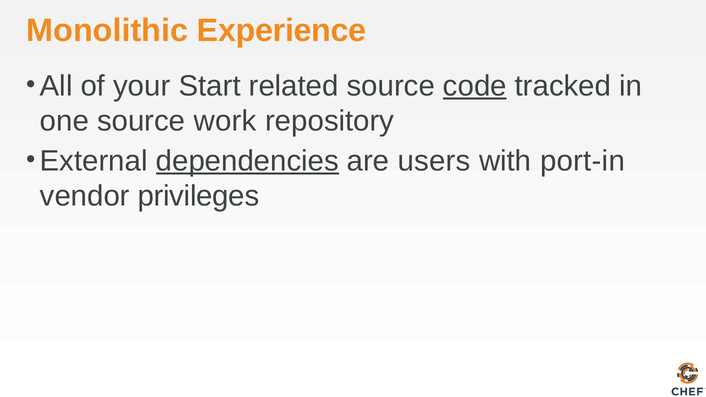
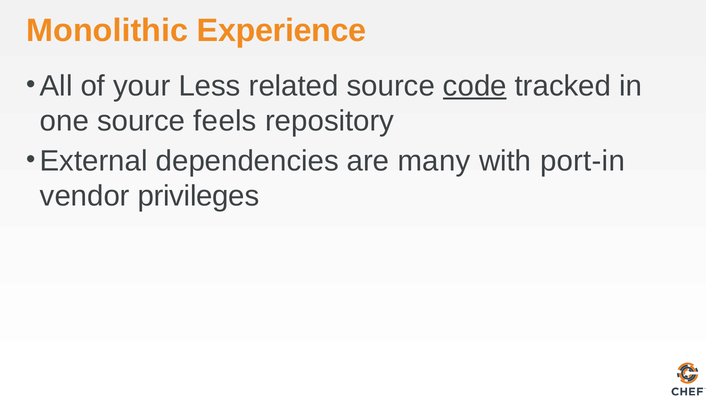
Start: Start -> Less
work: work -> feels
dependencies underline: present -> none
users: users -> many
